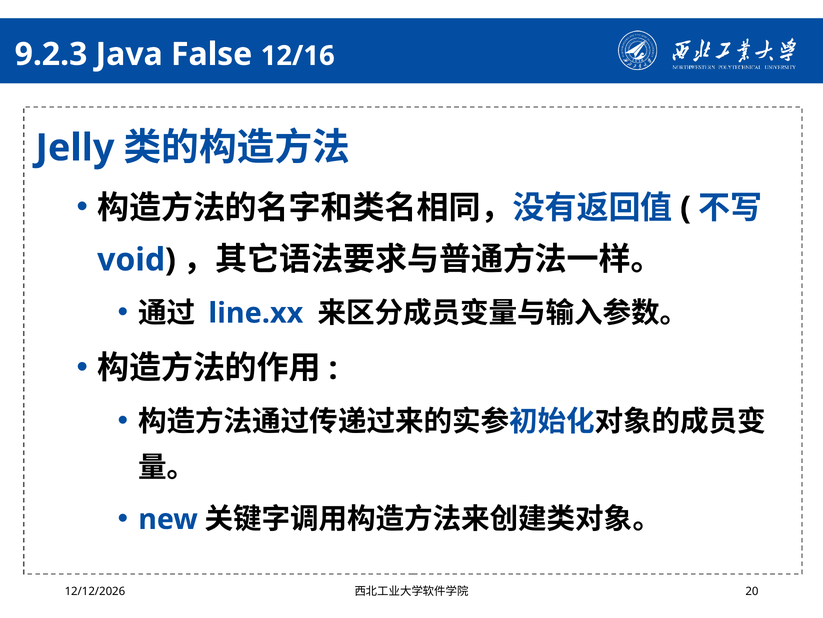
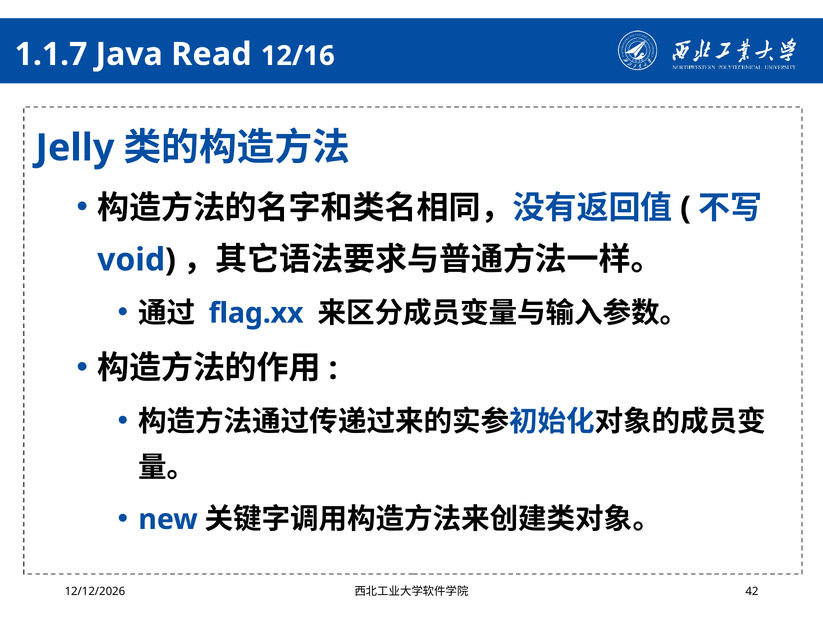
9.2.3: 9.2.3 -> 1.1.7
False: False -> Read
line.xx: line.xx -> flag.xx
20: 20 -> 42
